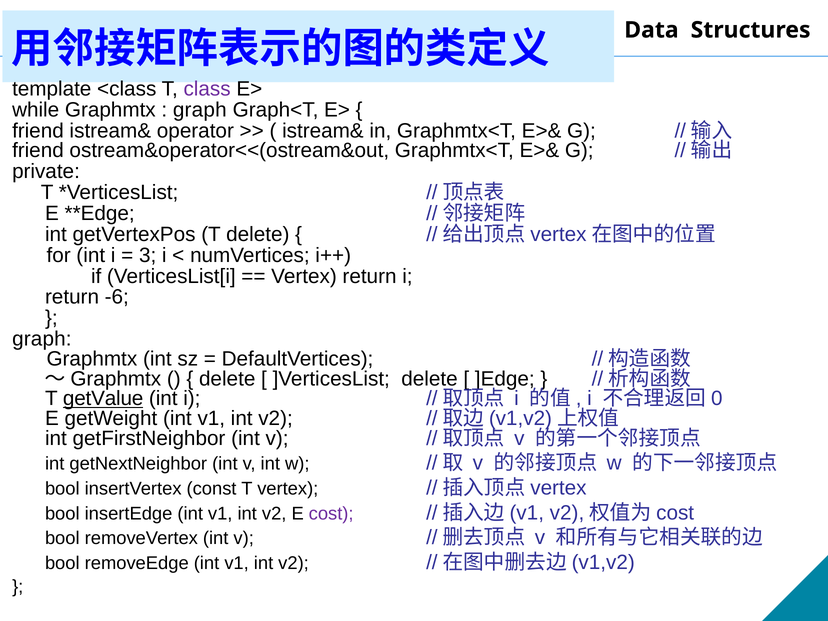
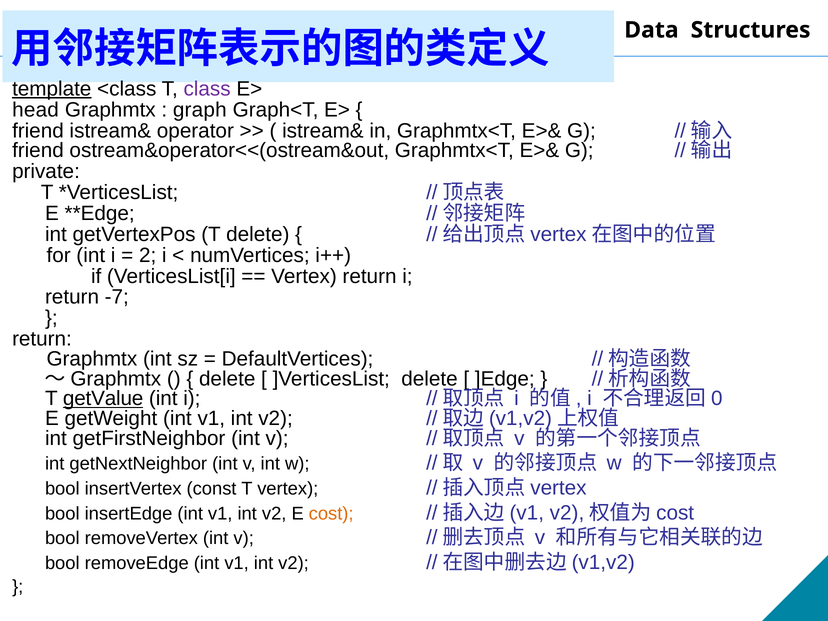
template underline: none -> present
while: while -> head
3: 3 -> 2
-6: -6 -> -7
graph at (42, 339): graph -> return
cost colour: purple -> orange
